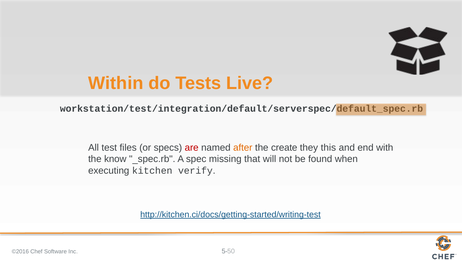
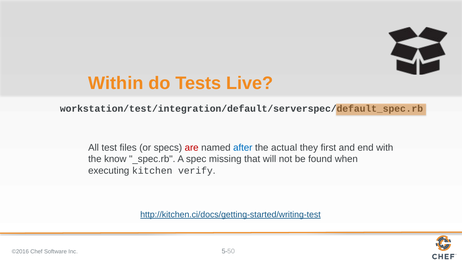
after colour: orange -> blue
create: create -> actual
this: this -> first
